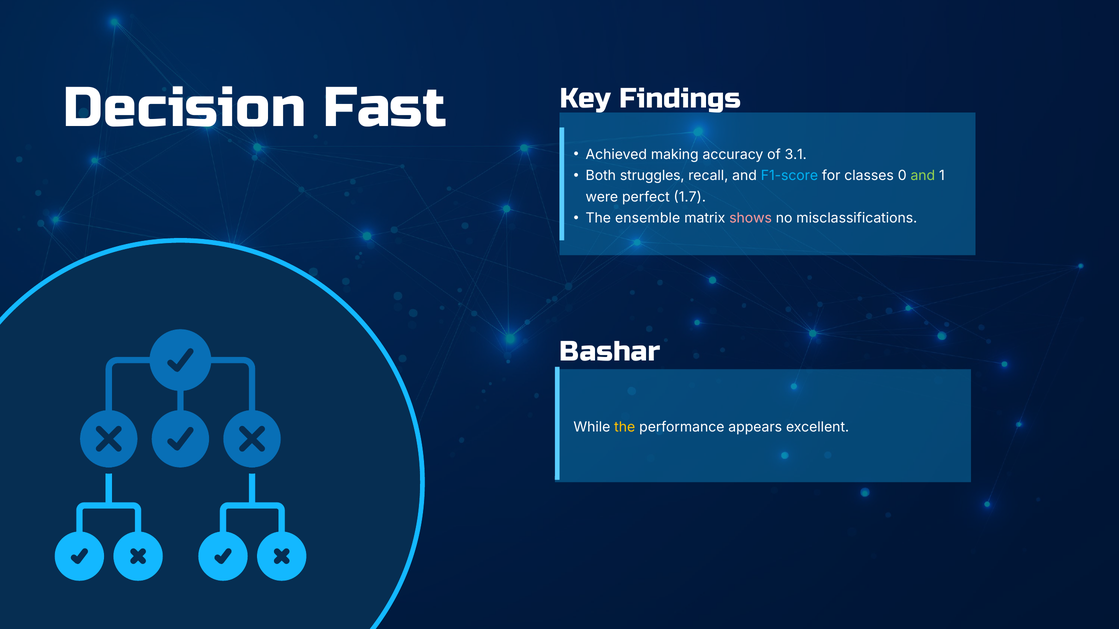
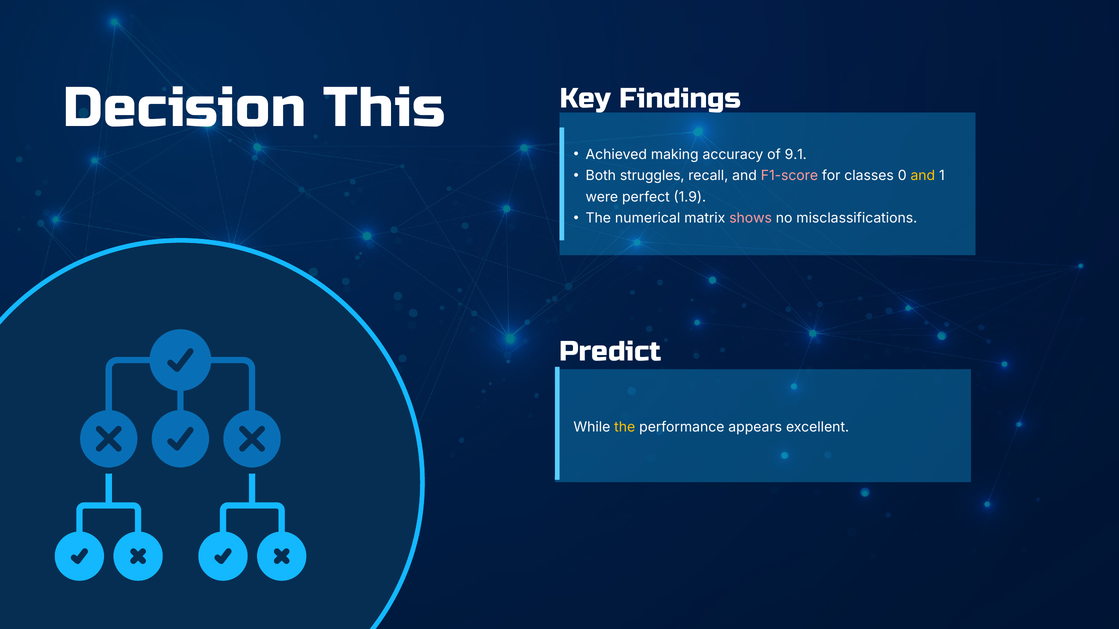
Fast: Fast -> This
3.1: 3.1 -> 9.1
F1-score colour: light blue -> pink
and at (923, 176) colour: light green -> yellow
1.7: 1.7 -> 1.9
ensemble: ensemble -> numerical
Bashar: Bashar -> Predict
